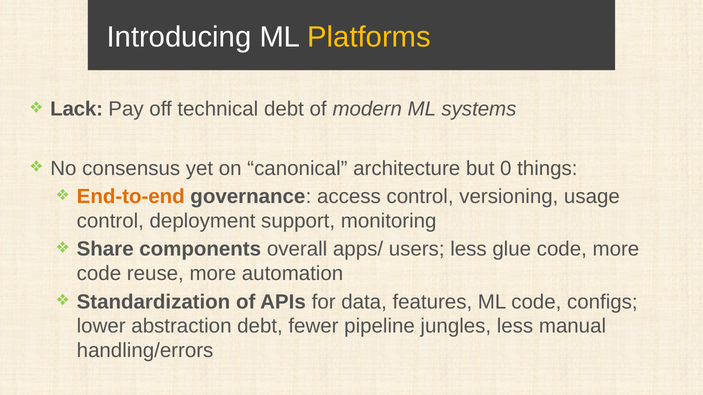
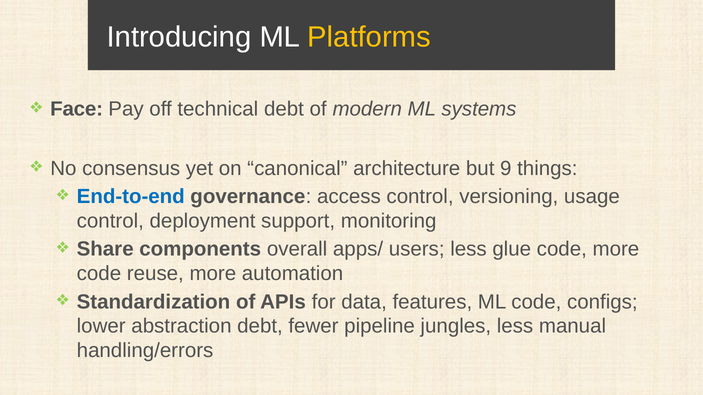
Lack: Lack -> Face
0: 0 -> 9
End-to-end colour: orange -> blue
